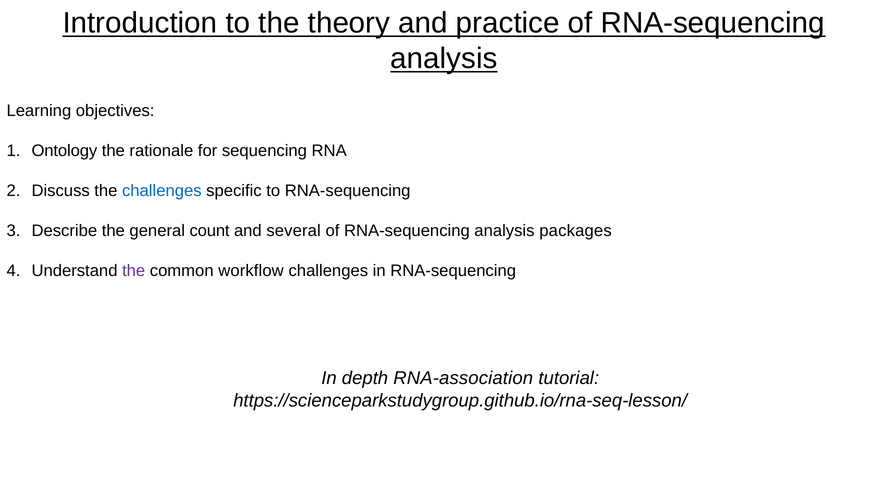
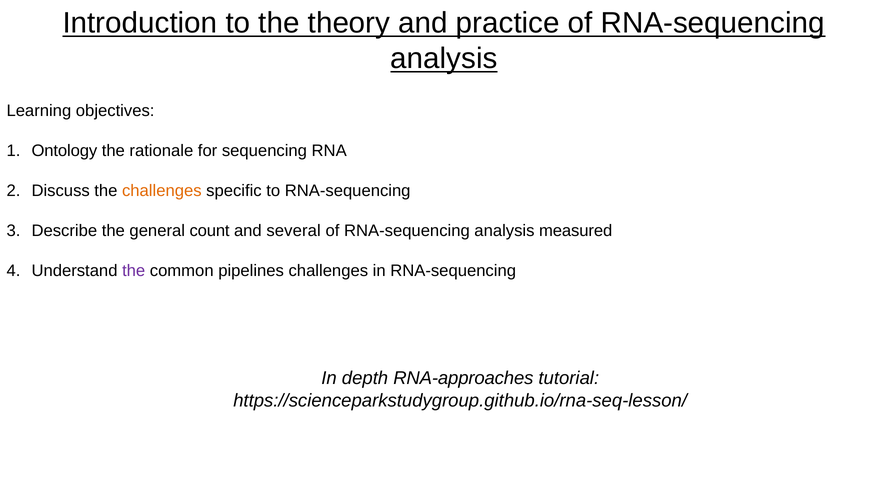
challenges at (162, 191) colour: blue -> orange
packages: packages -> measured
workflow: workflow -> pipelines
RNA-association: RNA-association -> RNA-approaches
